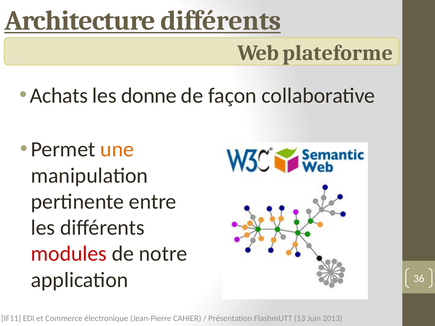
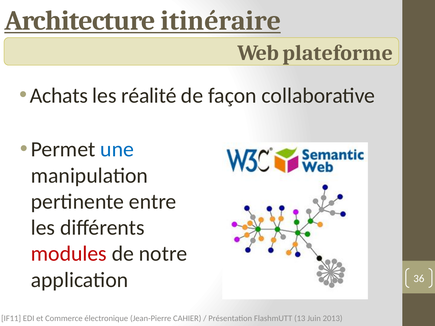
Architecture différents: différents -> itinéraire
donne: donne -> réalité
une colour: orange -> blue
